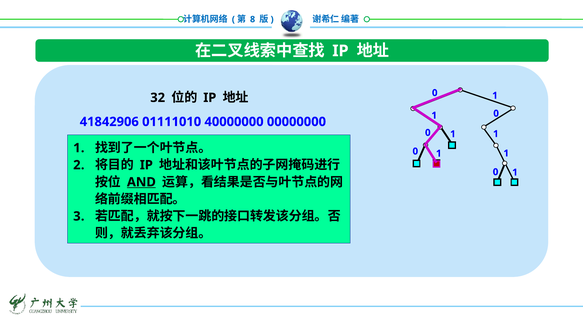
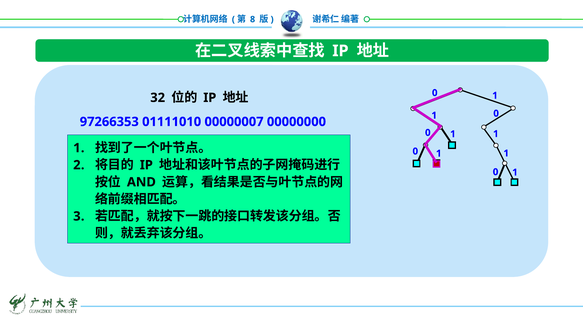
41842906: 41842906 -> 97266353
40000000: 40000000 -> 00000007
AND underline: present -> none
